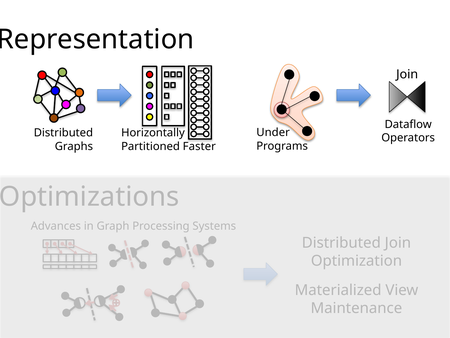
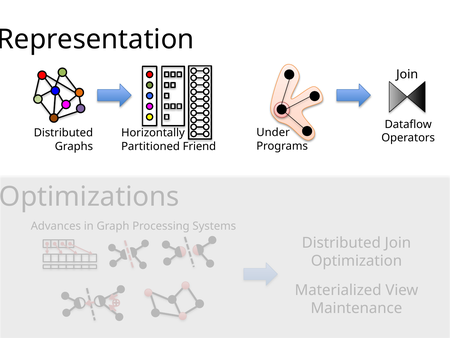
Faster: Faster -> Friend
